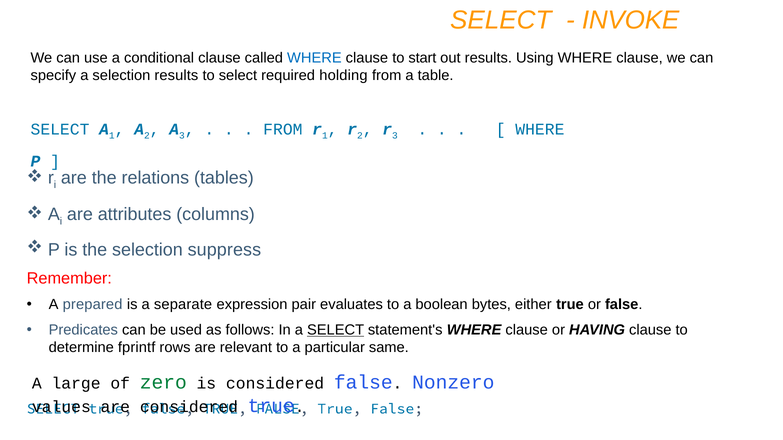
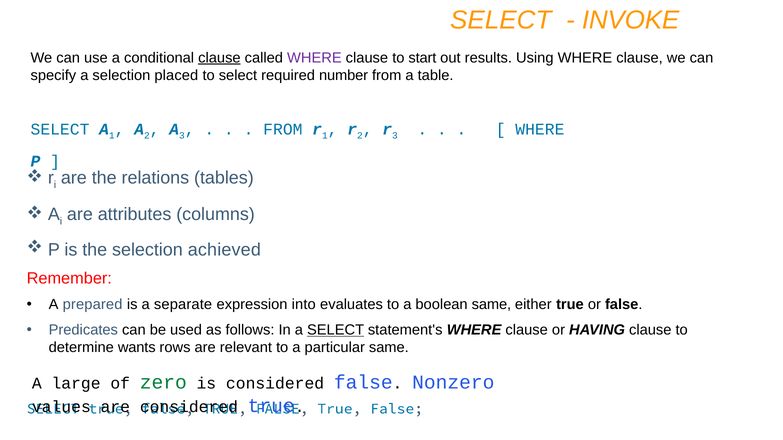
clause at (219, 58) underline: none -> present
WHERE at (314, 58) colour: blue -> purple
selection results: results -> placed
holding: holding -> number
suppress: suppress -> achieved
pair: pair -> into
boolean bytes: bytes -> same
fprintf: fprintf -> wants
